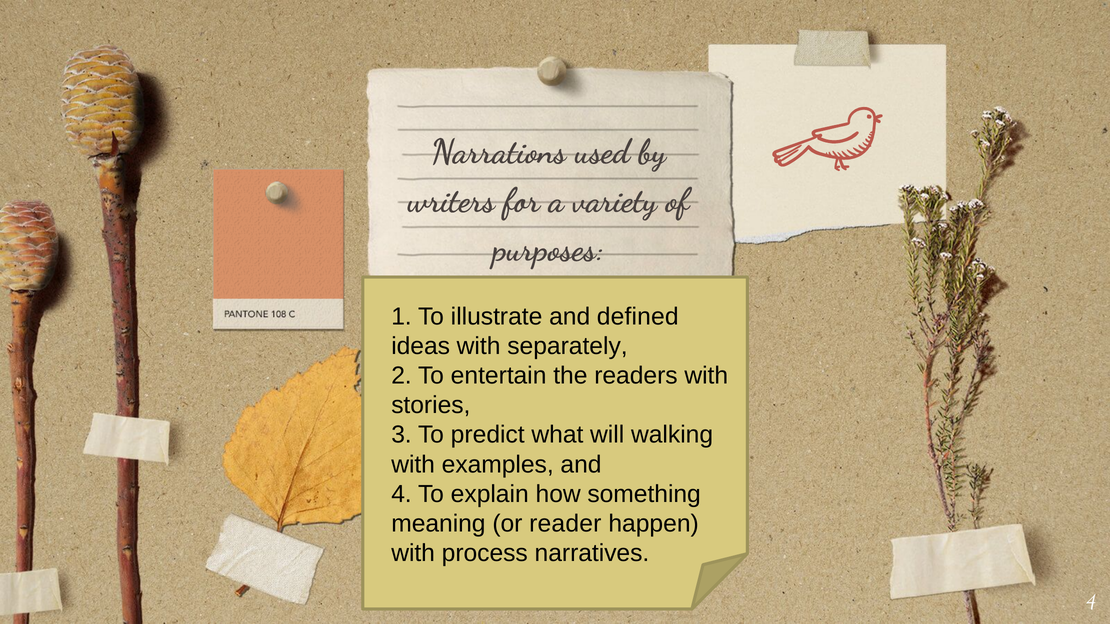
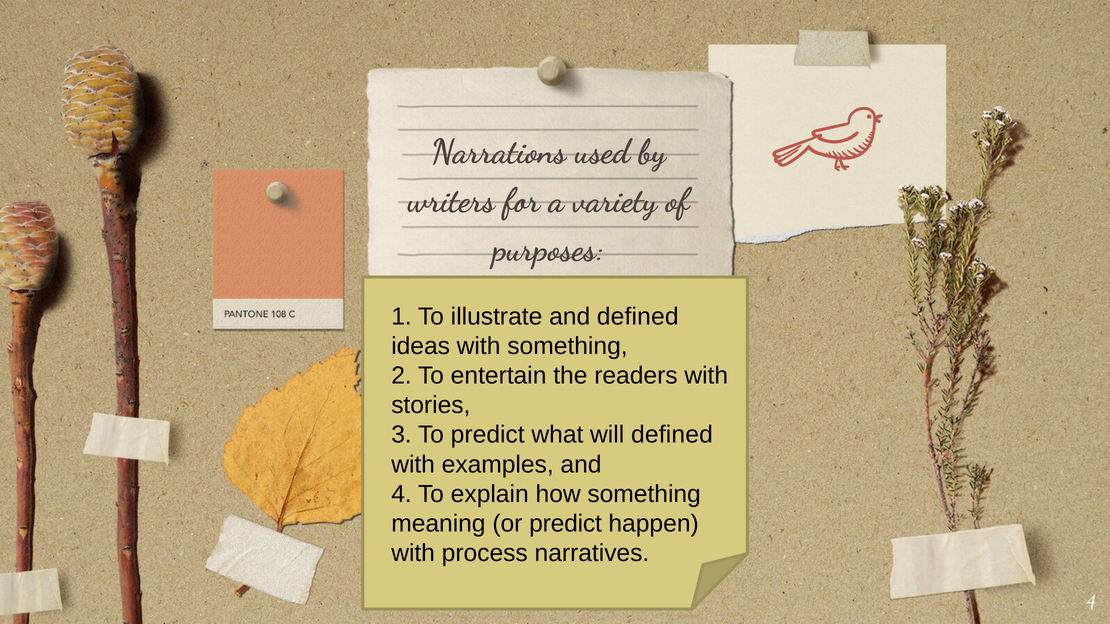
with separately: separately -> something
will walking: walking -> defined
or reader: reader -> predict
